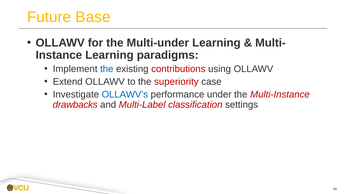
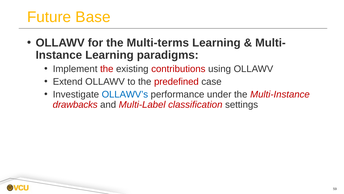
Multi-under: Multi-under -> Multi-terms
the at (107, 69) colour: blue -> red
superiority: superiority -> predefined
